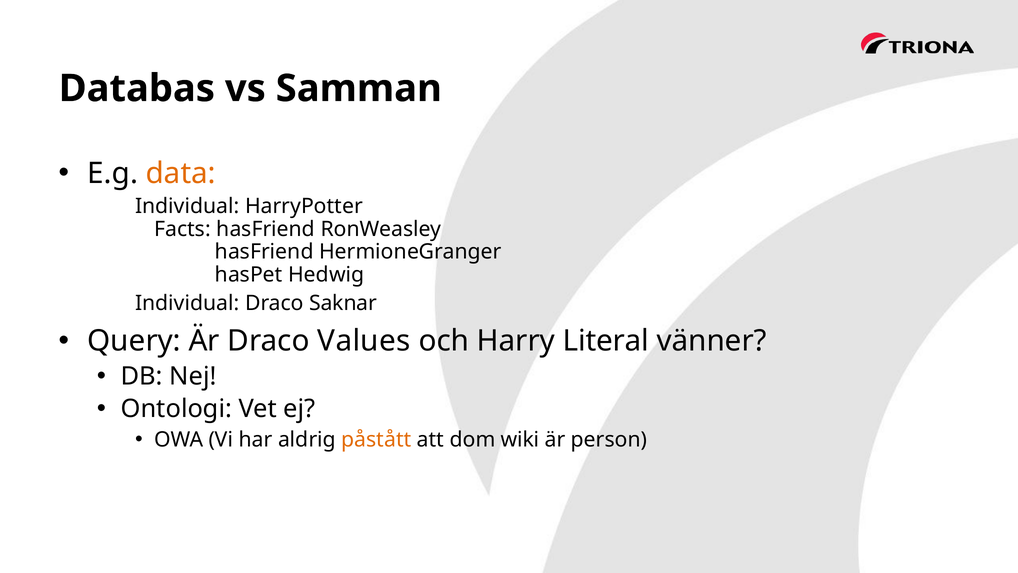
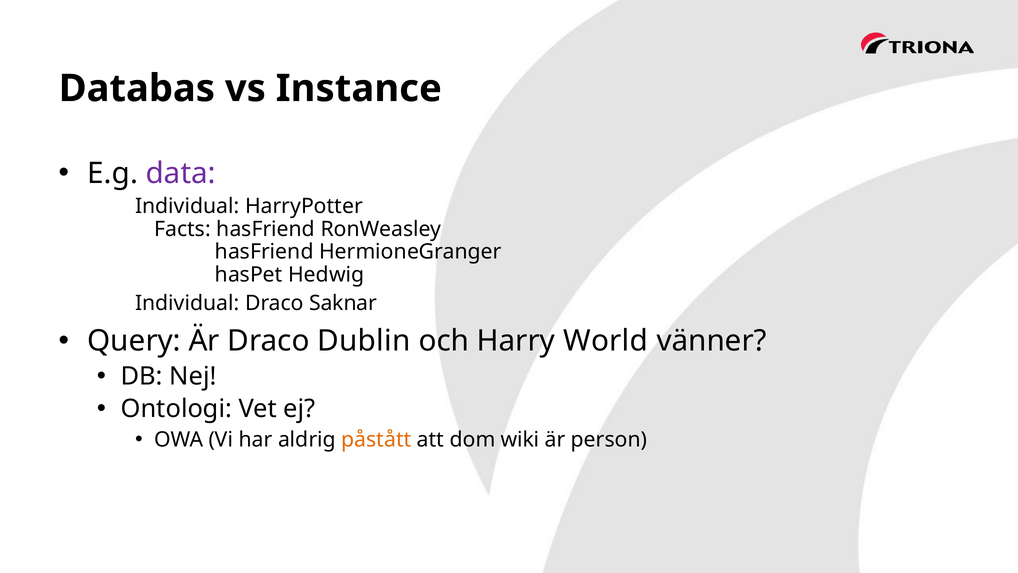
Samman: Samman -> Instance
data colour: orange -> purple
Values: Values -> Dublin
Literal: Literal -> World
